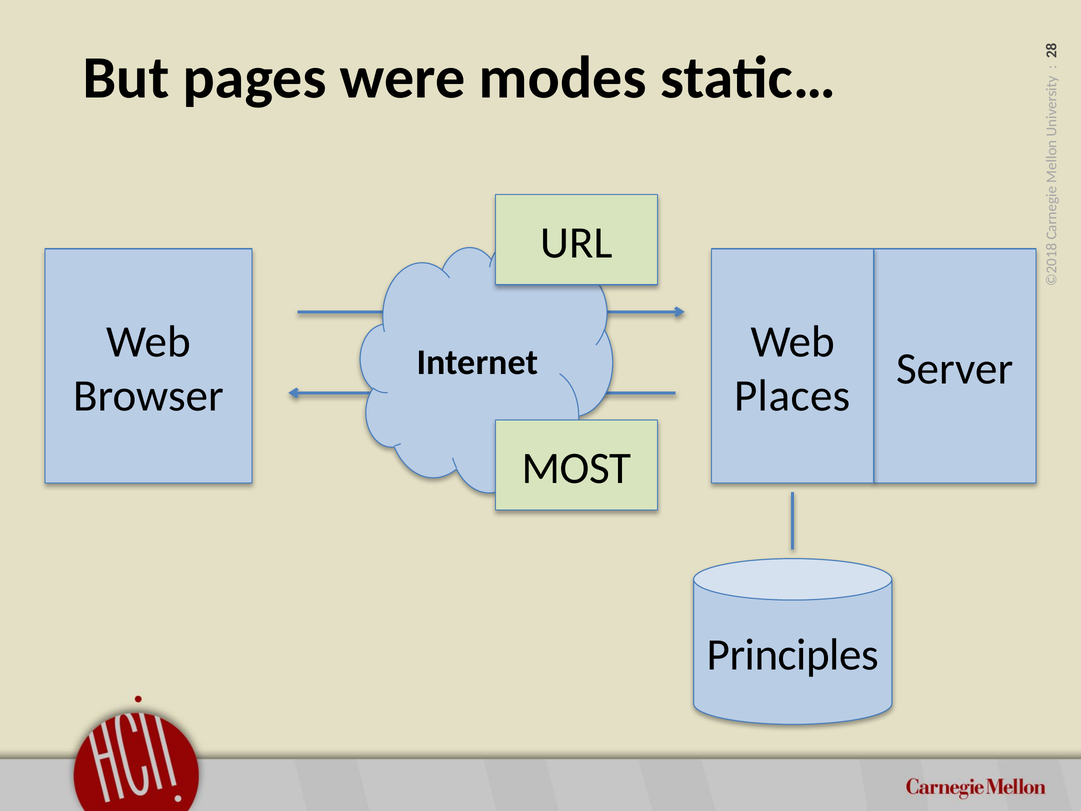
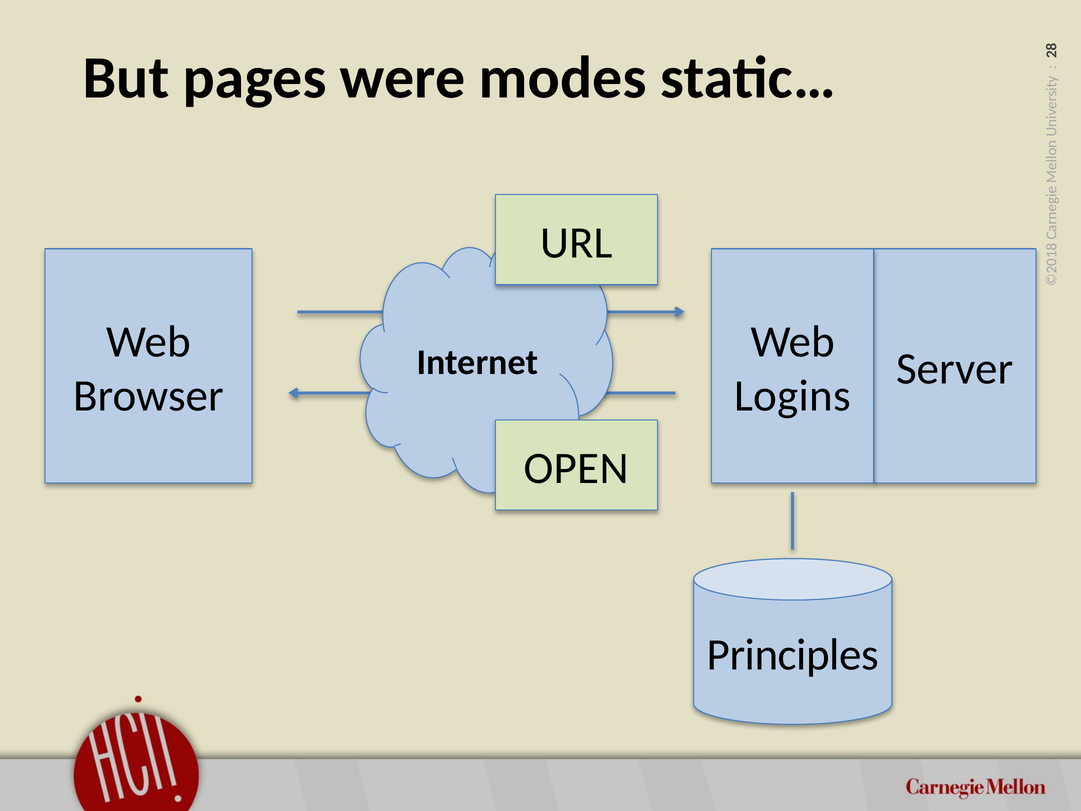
Places: Places -> Logins
MOST: MOST -> OPEN
